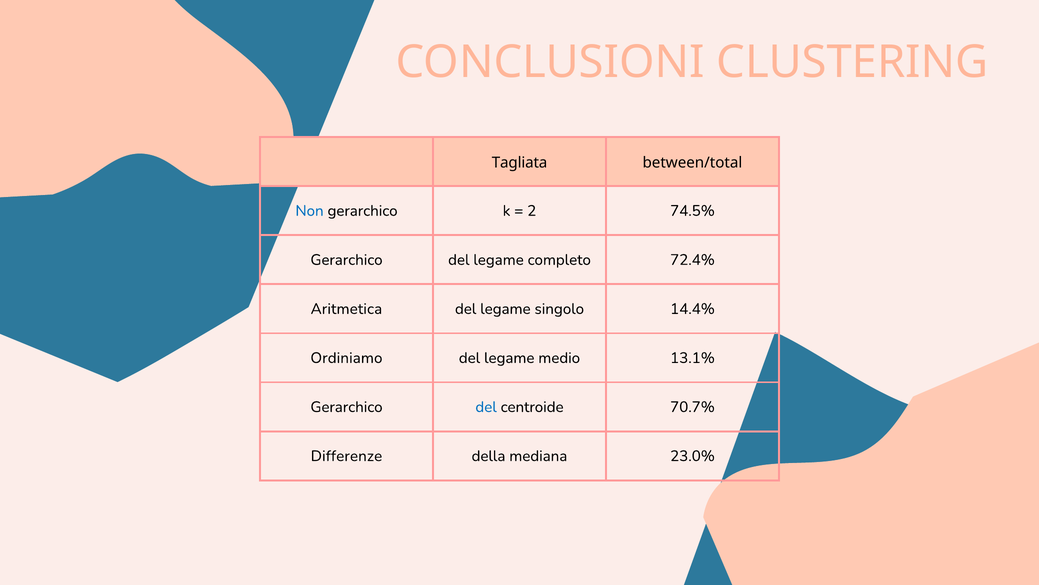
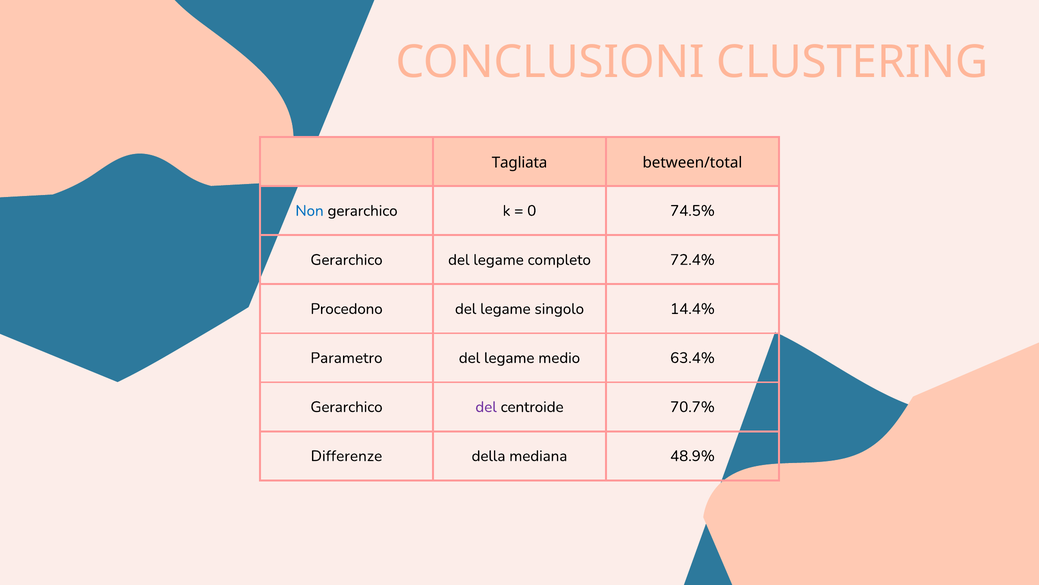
2: 2 -> 0
Aritmetica: Aritmetica -> Procedono
Ordiniamo: Ordiniamo -> Parametro
13.1%: 13.1% -> 63.4%
del at (486, 407) colour: blue -> purple
23.0%: 23.0% -> 48.9%
